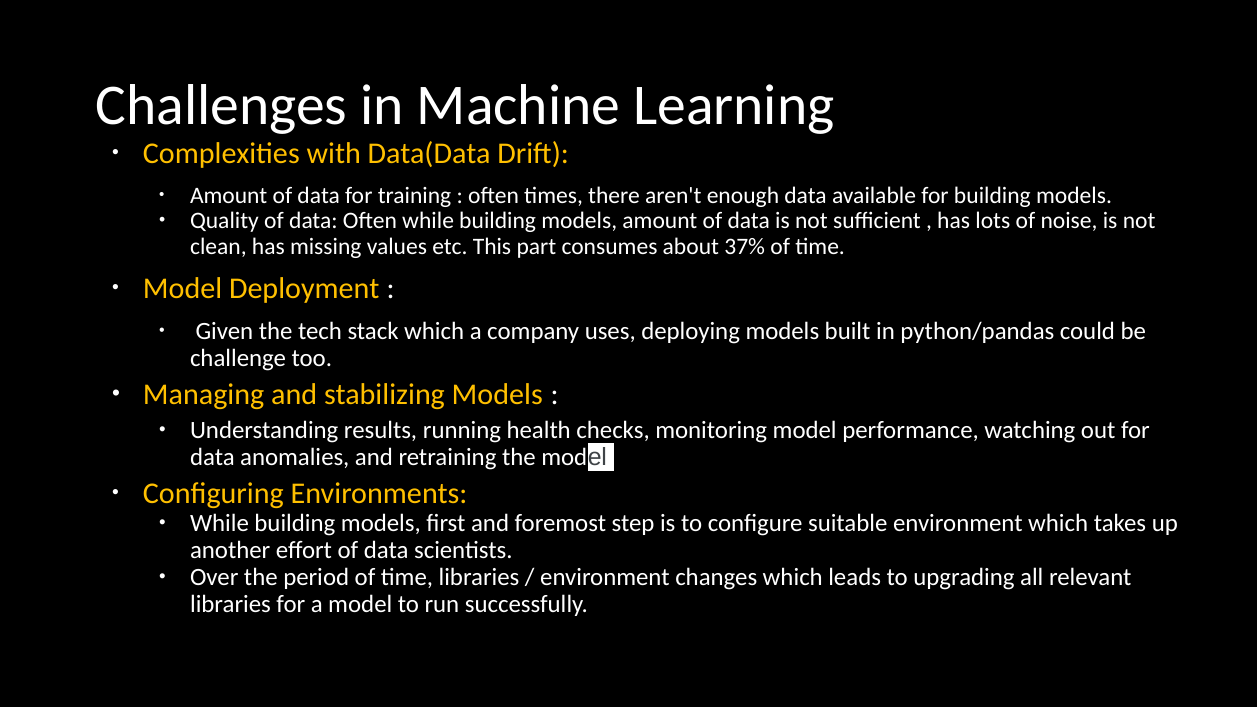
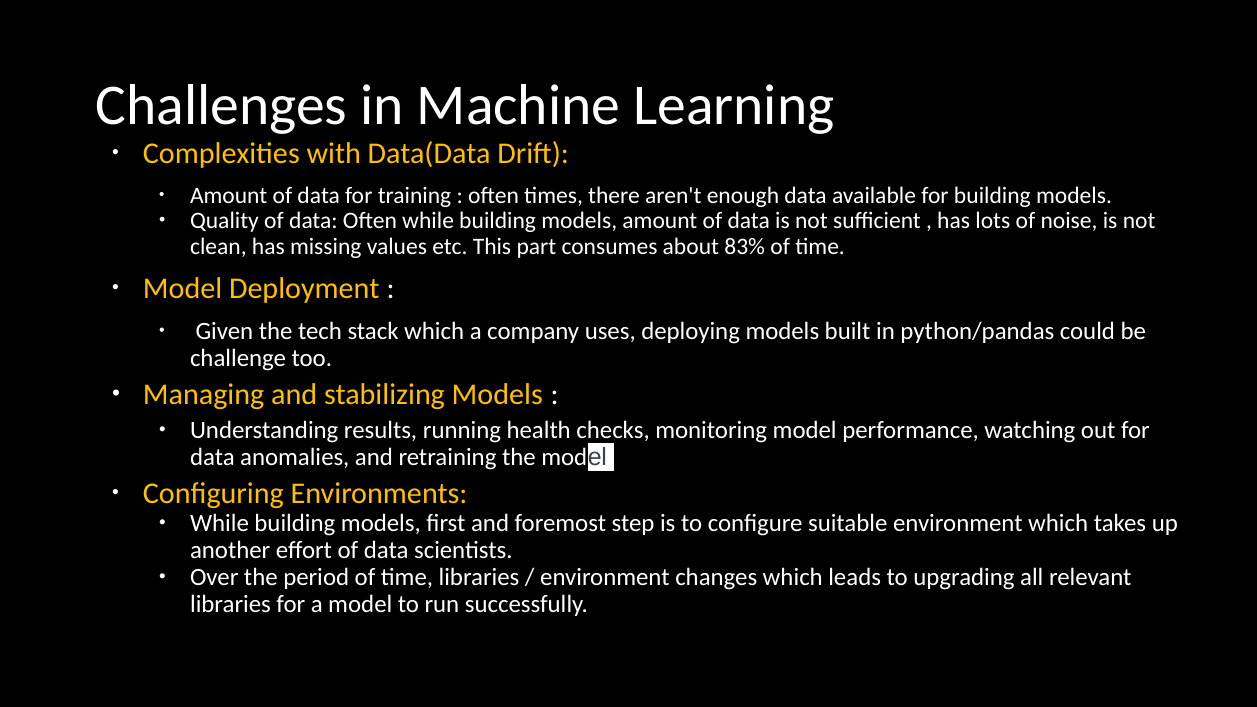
37%: 37% -> 83%
